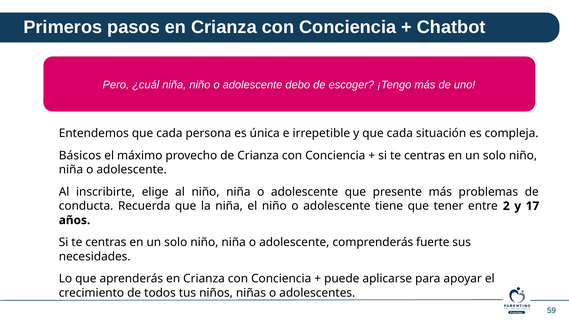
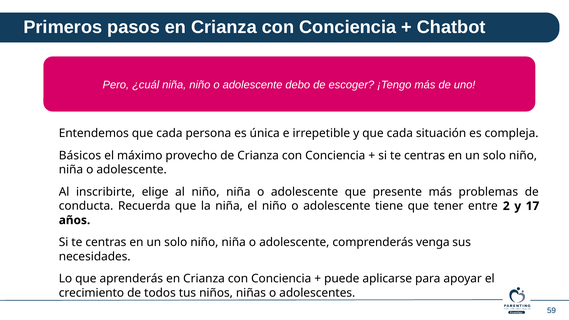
fuerte: fuerte -> venga
